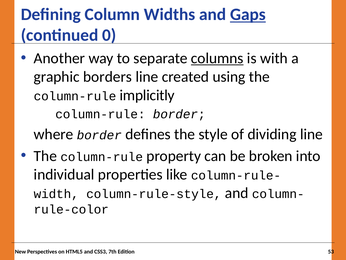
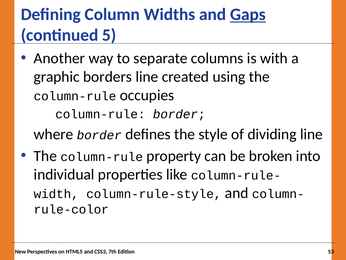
0: 0 -> 5
columns underline: present -> none
implicitly: implicitly -> occupies
